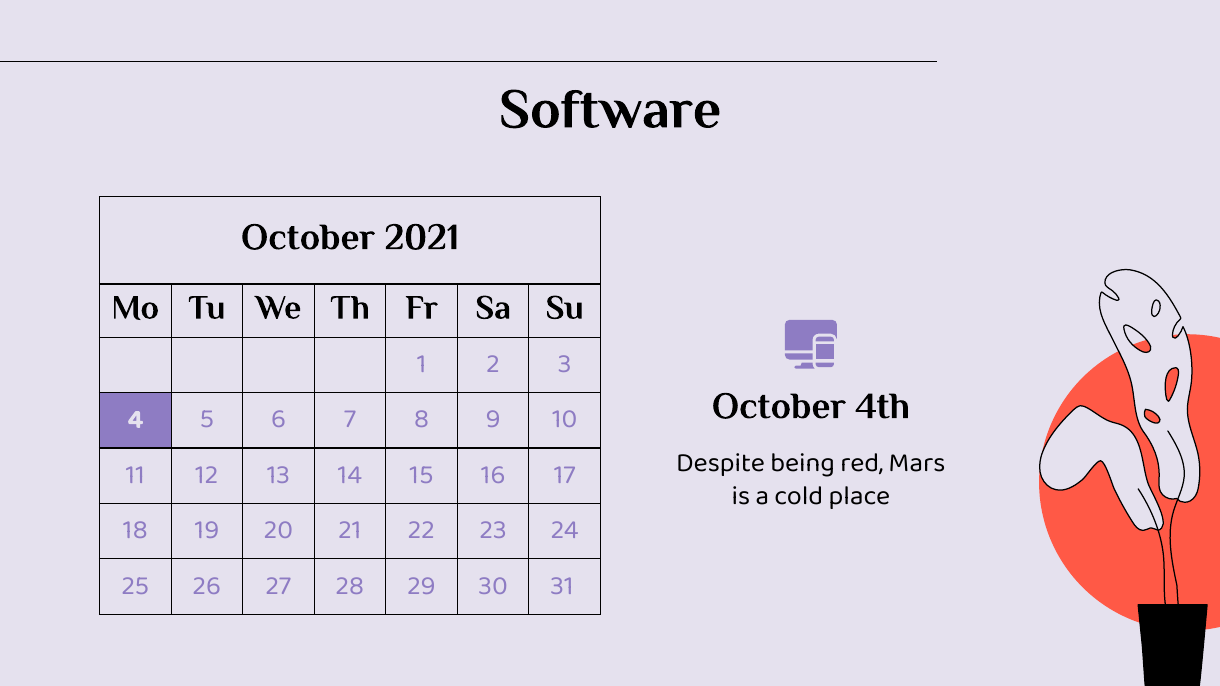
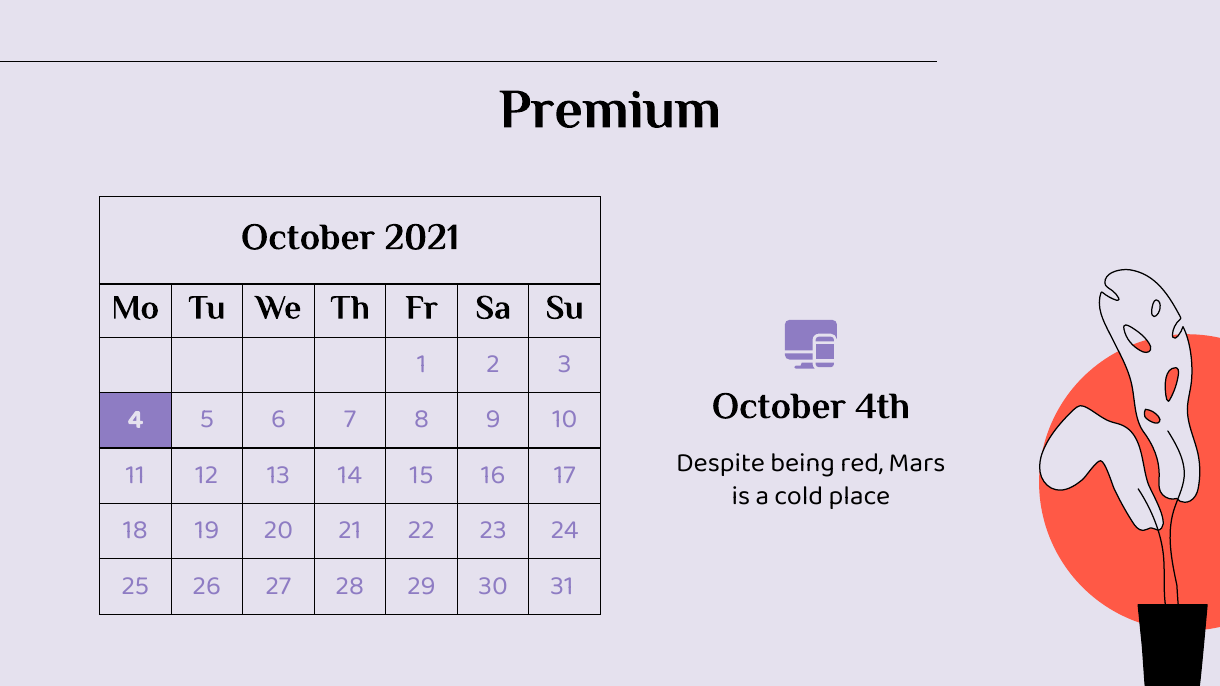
Software: Software -> Premium
